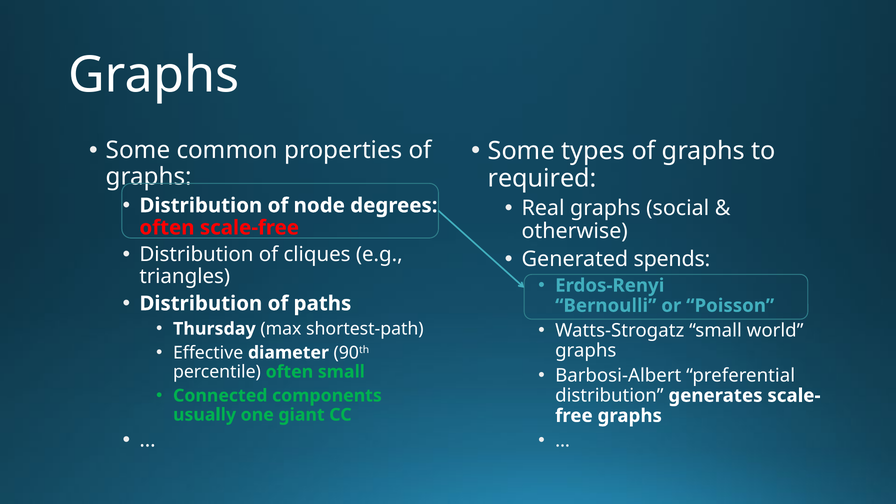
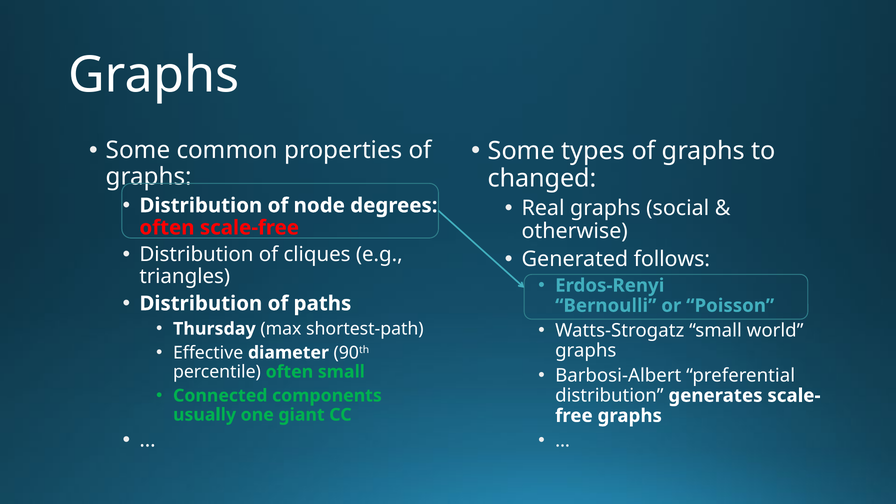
required: required -> changed
spends: spends -> follows
